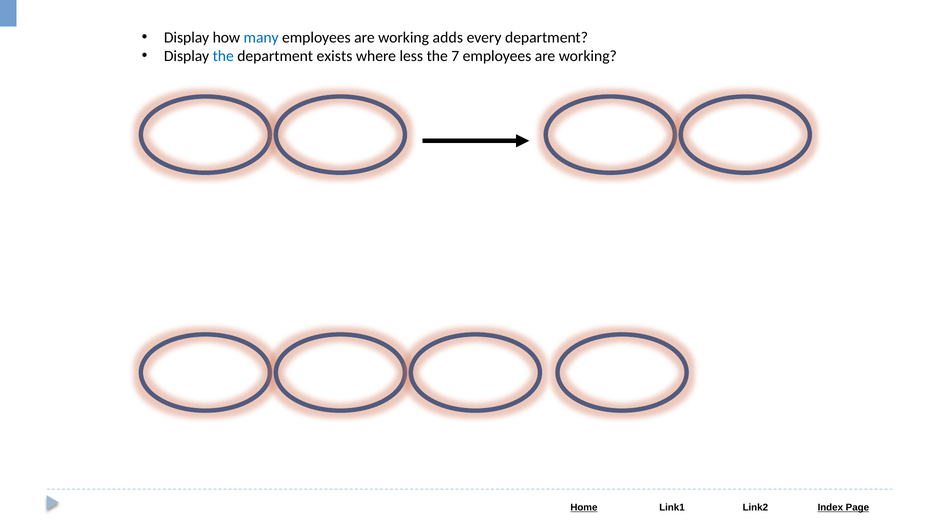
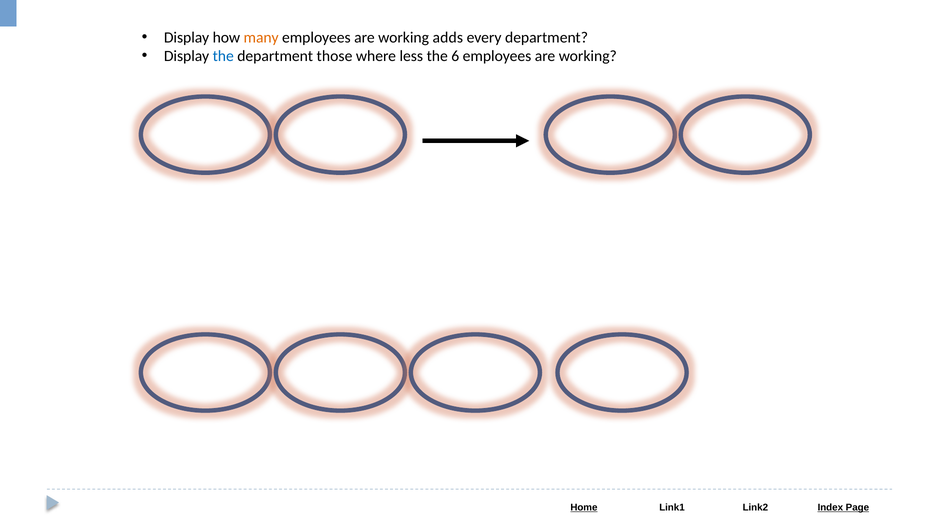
many colour: blue -> orange
exists: exists -> those
7: 7 -> 6
